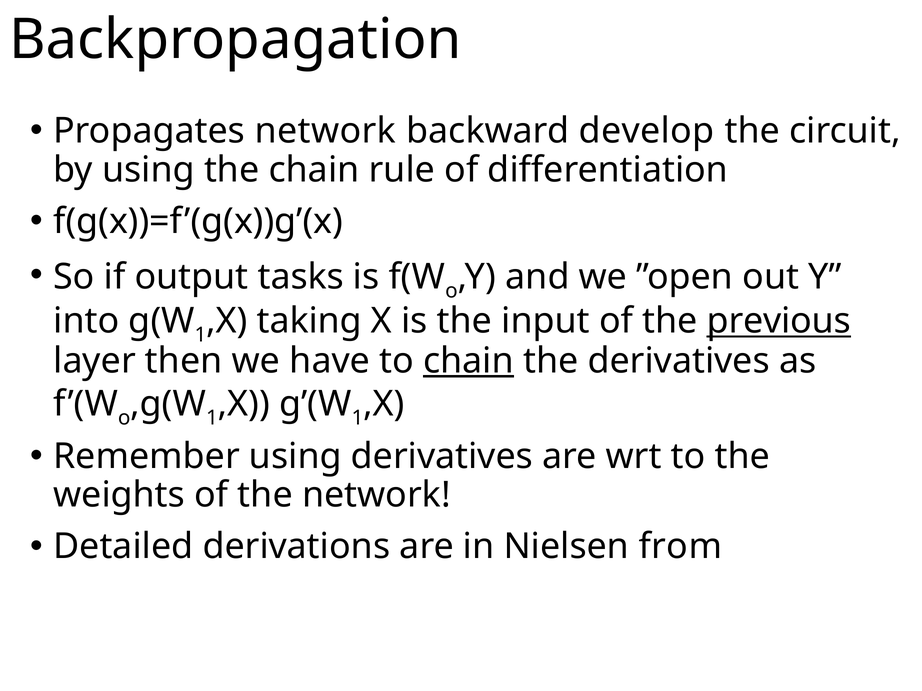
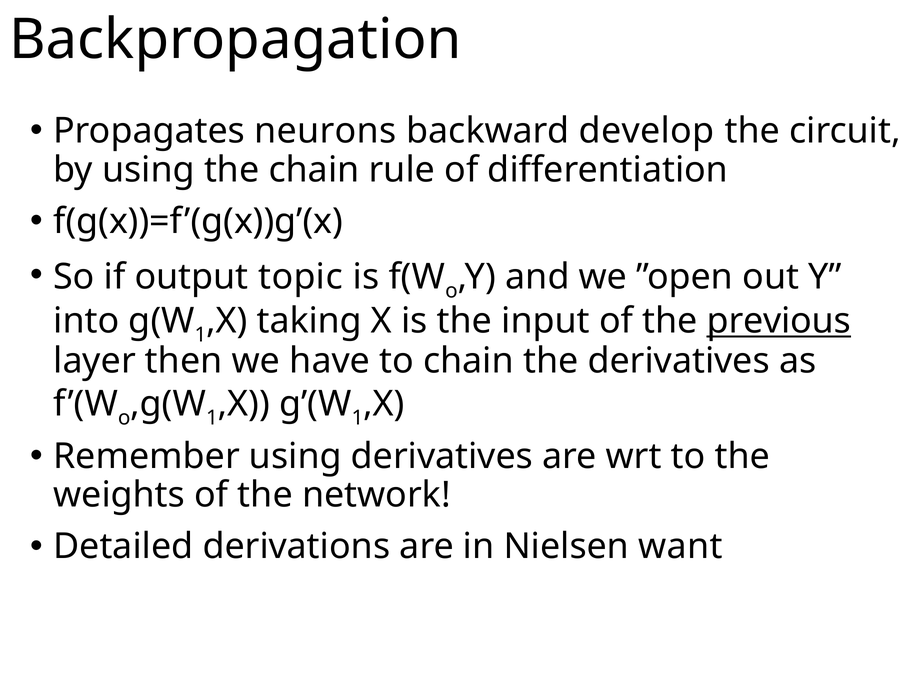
Propagates network: network -> neurons
tasks: tasks -> topic
chain at (468, 361) underline: present -> none
from: from -> want
